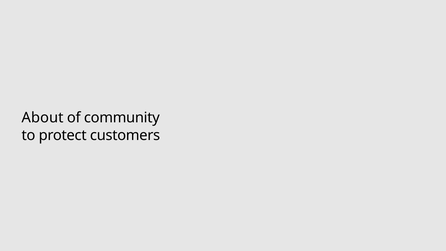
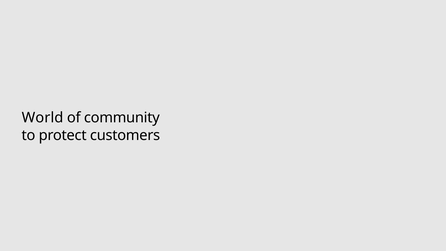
About: About -> World
